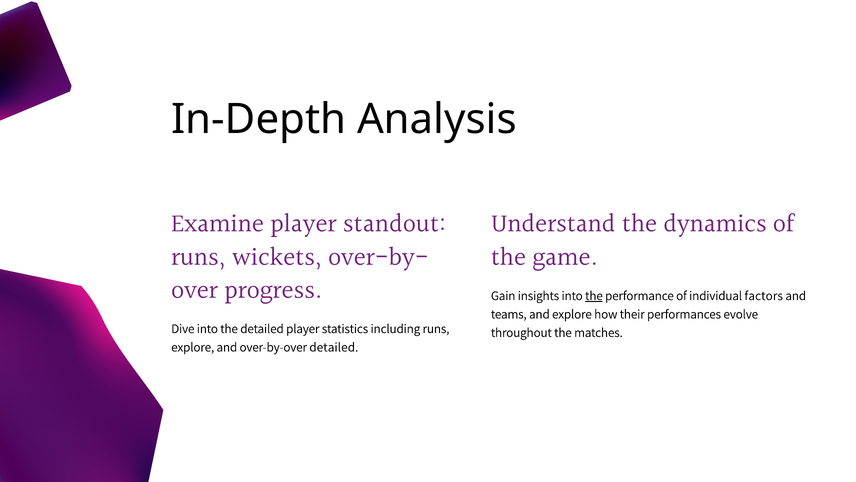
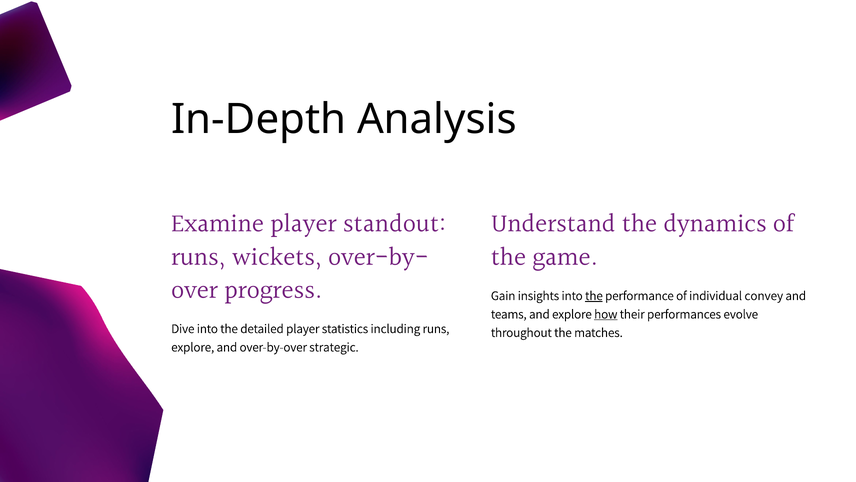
factors: factors -> convey
how underline: none -> present
over-by-over detailed: detailed -> strategic
